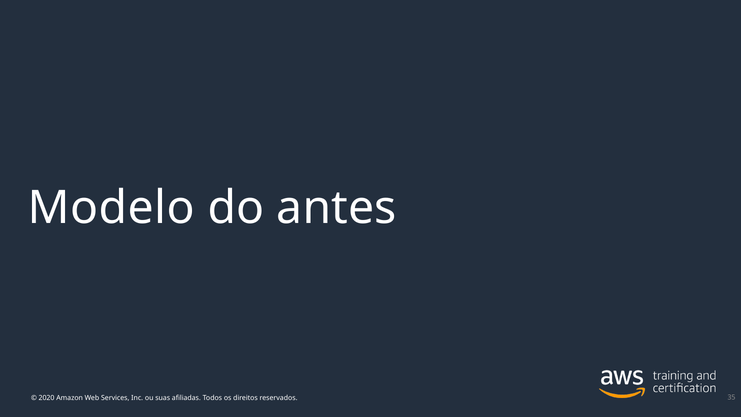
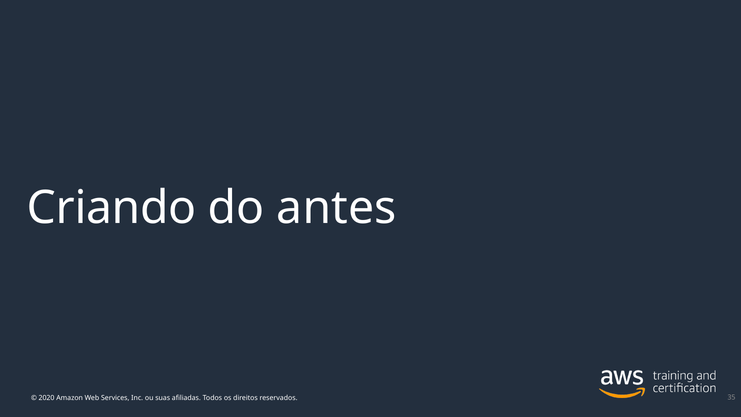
Modelo: Modelo -> Criando
